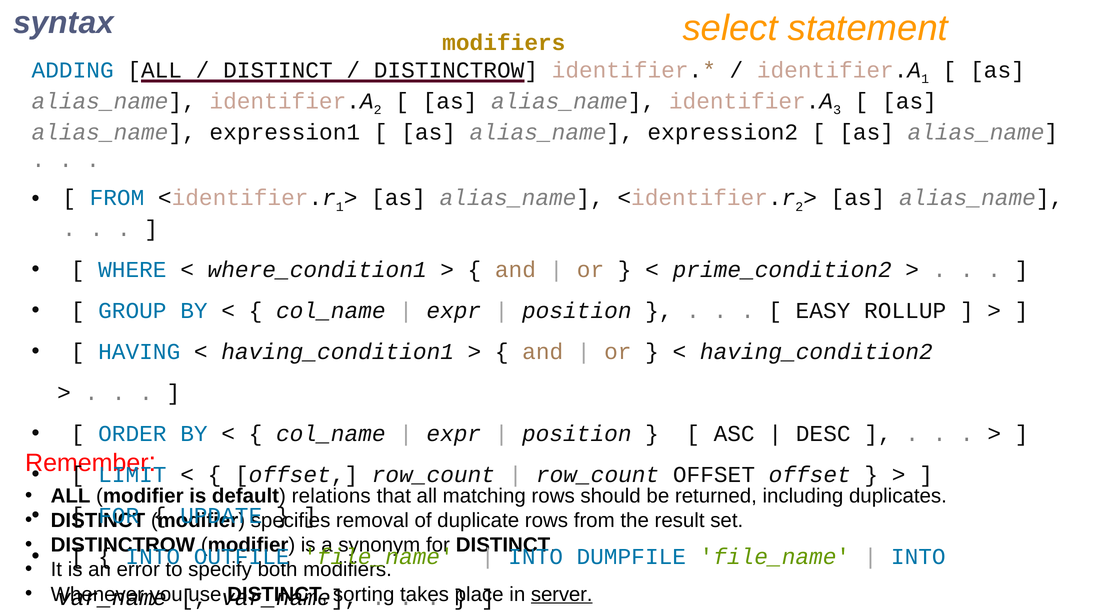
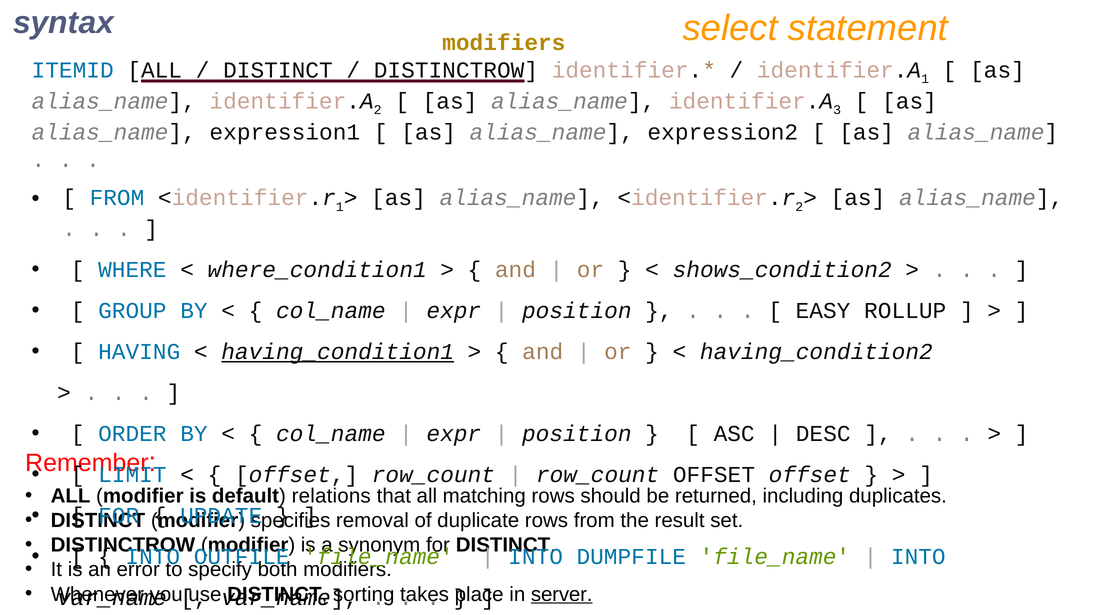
ADDING: ADDING -> ITEMID
prime_condition2: prime_condition2 -> shows_condition2
having_condition1 underline: none -> present
